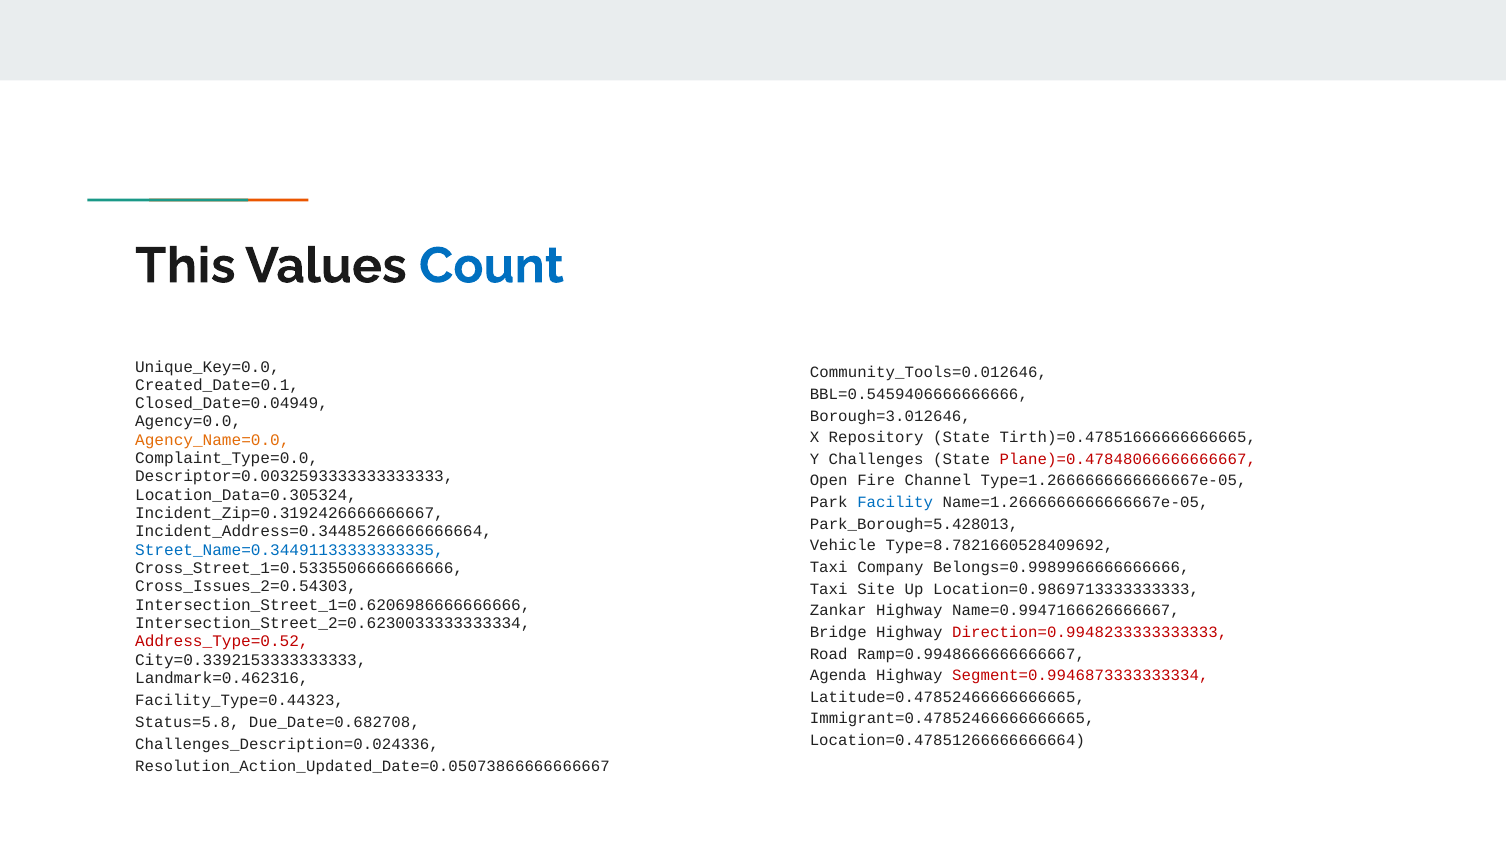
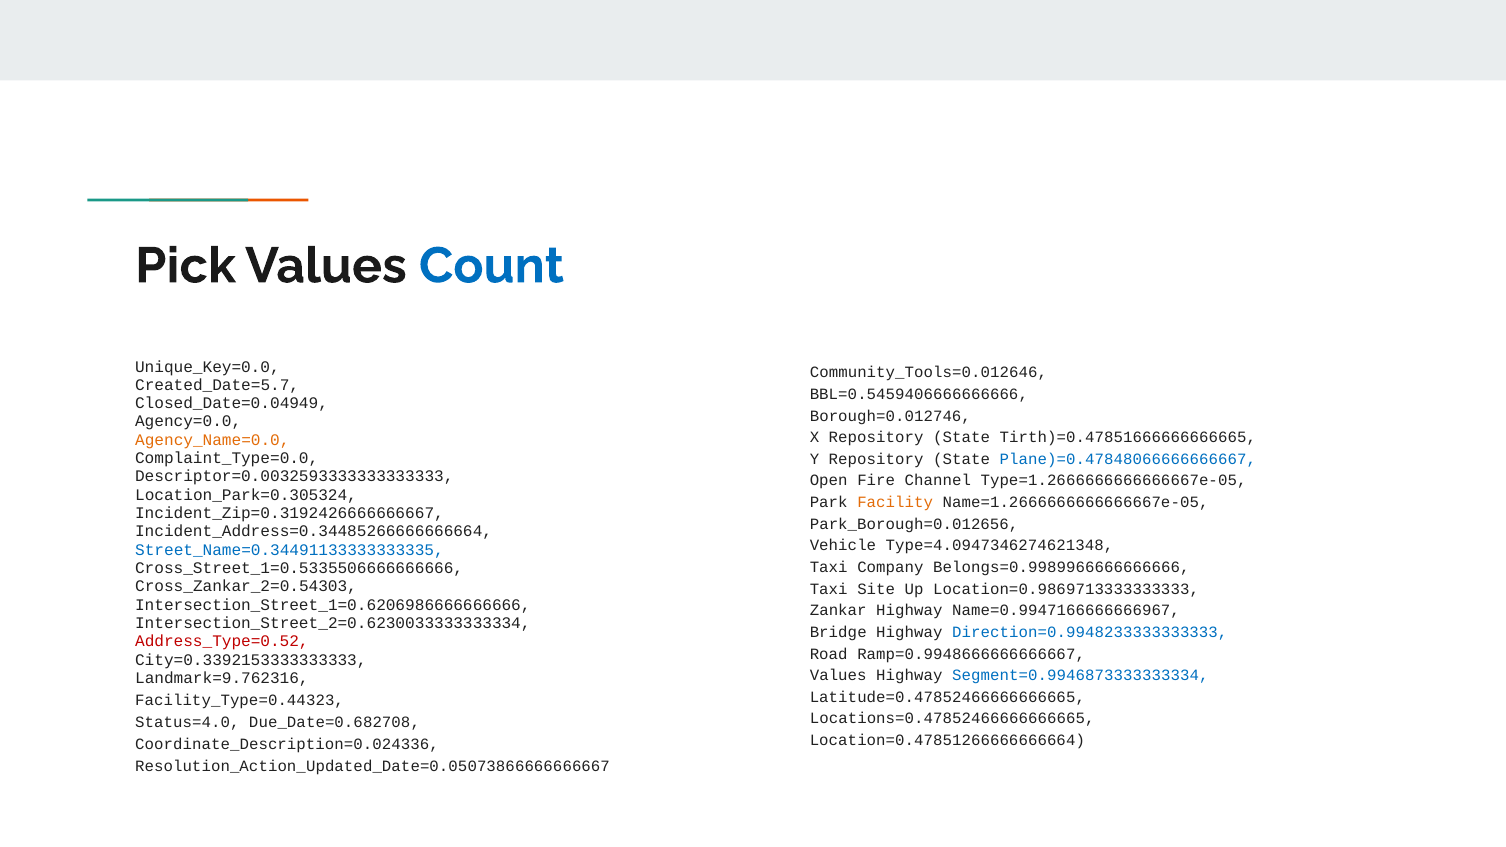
This: This -> Pick
Created_Date=0.1: Created_Date=0.1 -> Created_Date=5.7
Borough=3.012646: Borough=3.012646 -> Borough=0.012746
Y Challenges: Challenges -> Repository
Plane)=0.47848066666666667 colour: red -> blue
Location_Data=0.305324: Location_Data=0.305324 -> Location_Park=0.305324
Facility colour: blue -> orange
Park_Borough=5.428013: Park_Borough=5.428013 -> Park_Borough=0.012656
Type=8.7821660528409692: Type=8.7821660528409692 -> Type=4.0947346274621348
Cross_Issues_2=0.54303: Cross_Issues_2=0.54303 -> Cross_Zankar_2=0.54303
Name=0.9947166626666667: Name=0.9947166626666667 -> Name=0.9947166666666967
Direction=0.9948233333333333 colour: red -> blue
Agenda at (838, 676): Agenda -> Values
Segment=0.9946873333333334 colour: red -> blue
Landmark=0.462316: Landmark=0.462316 -> Landmark=9.762316
Immigrant=0.47852466666666665: Immigrant=0.47852466666666665 -> Locations=0.47852466666666665
Status=5.8: Status=5.8 -> Status=4.0
Challenges_Description=0.024336: Challenges_Description=0.024336 -> Coordinate_Description=0.024336
